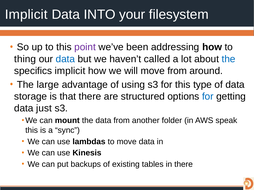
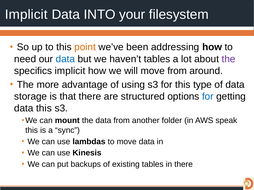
point colour: purple -> orange
thing: thing -> need
haven’t called: called -> tables
the at (229, 59) colour: blue -> purple
large: large -> more
data just: just -> this
